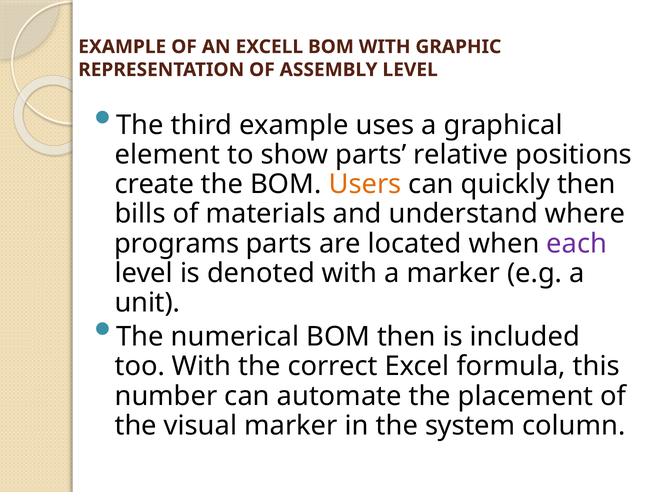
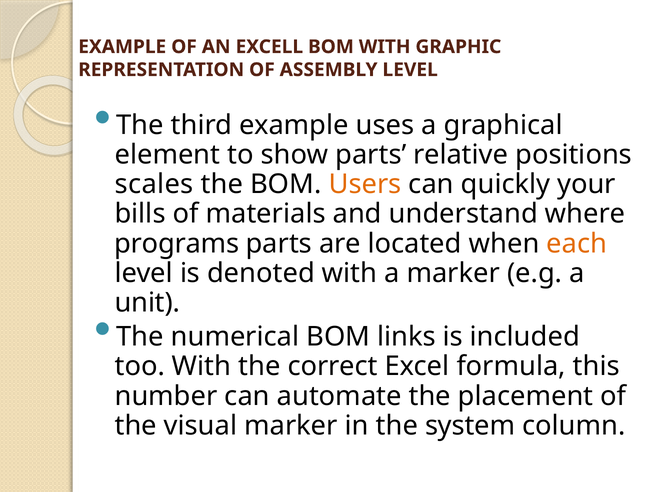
create: create -> scales
quickly then: then -> your
each colour: purple -> orange
BOM then: then -> links
